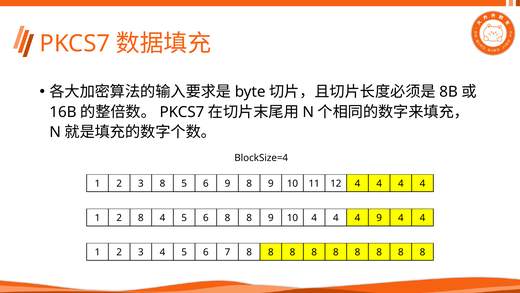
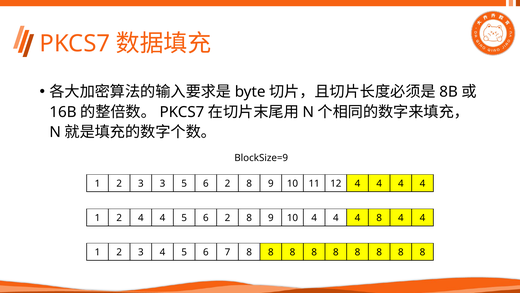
BlockSize=4: BlockSize=4 -> BlockSize=9
3 8: 8 -> 3
9 at (228, 183): 9 -> 2
2 8: 8 -> 4
4 5 6 8: 8 -> 2
4 9: 9 -> 8
